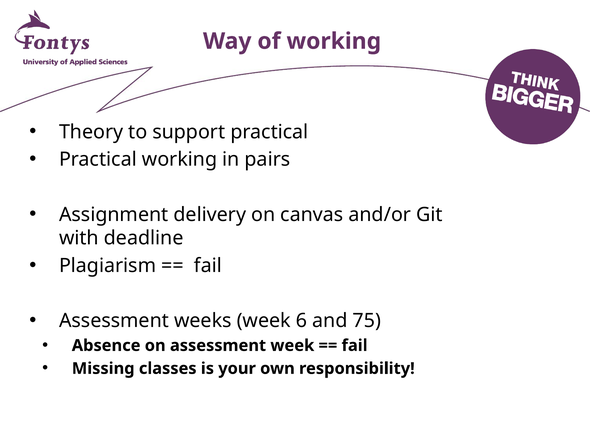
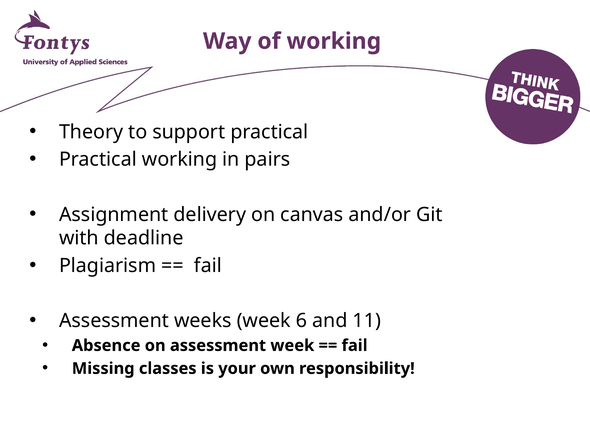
75: 75 -> 11
